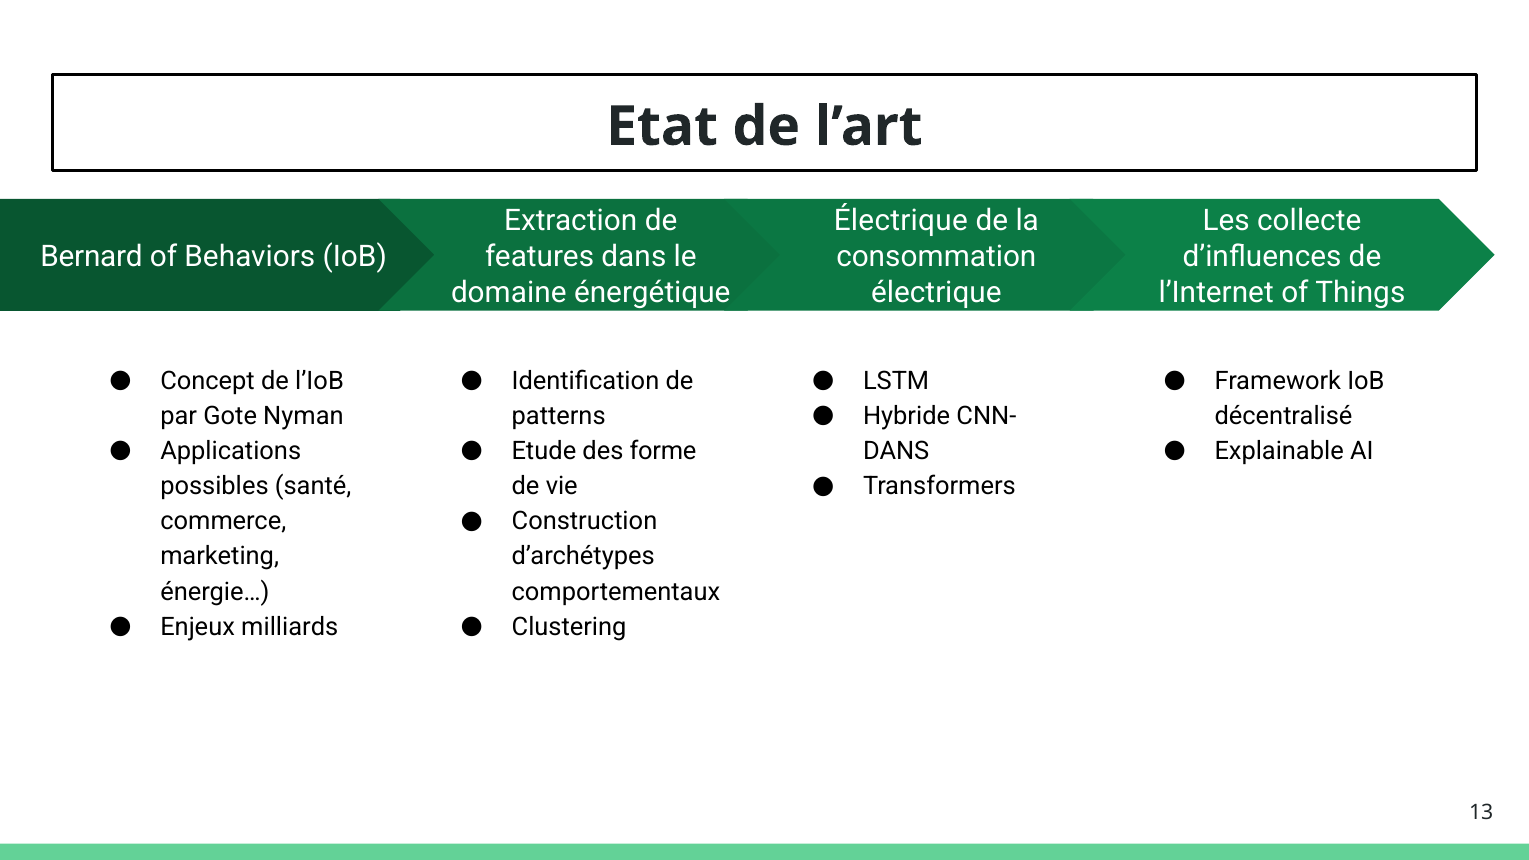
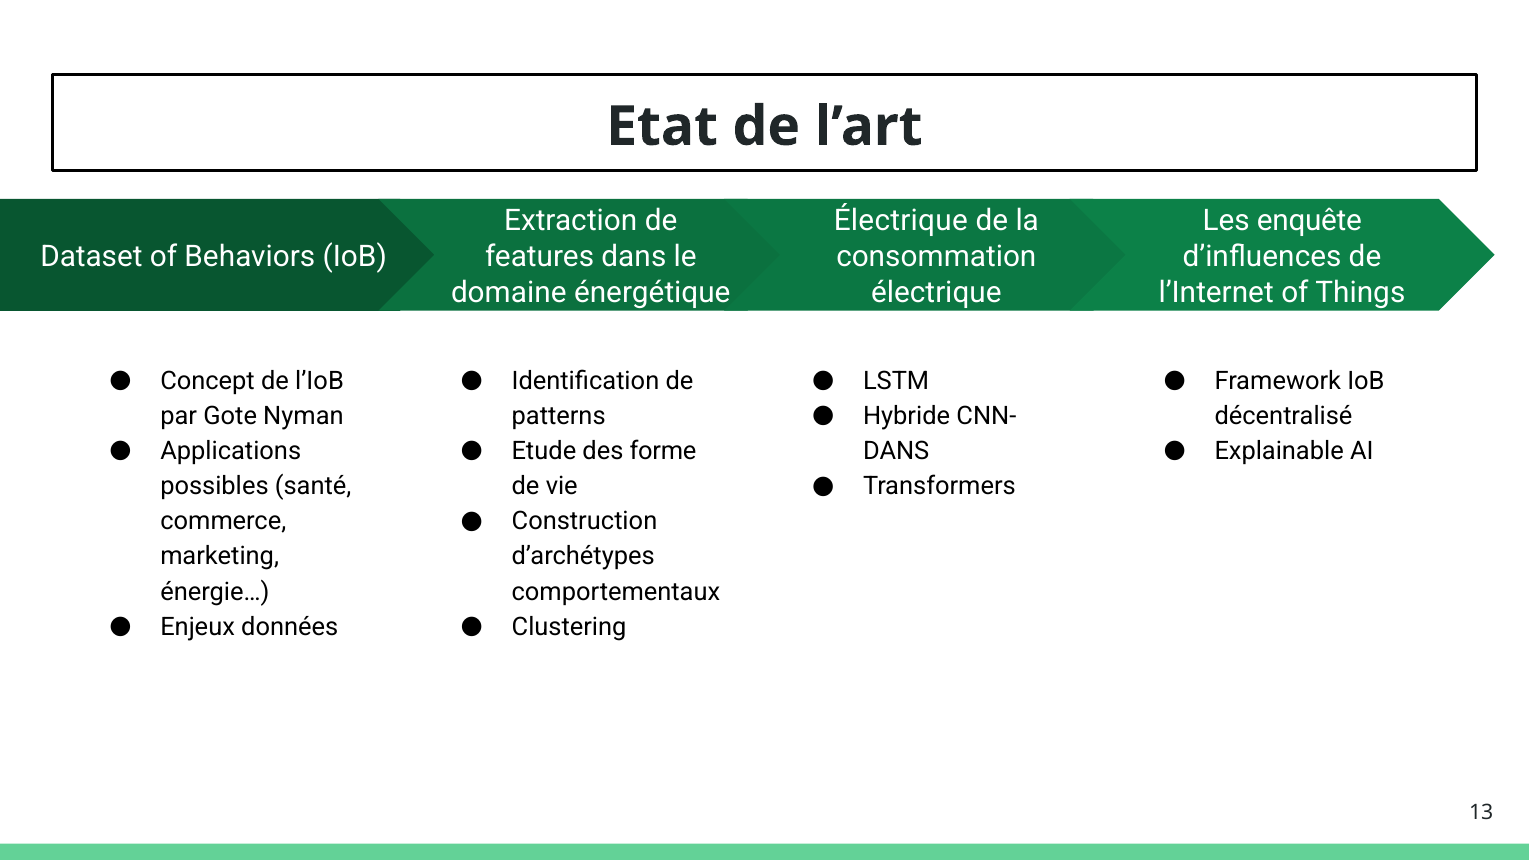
collecte: collecte -> enquête
Bernard: Bernard -> Dataset
milliards: milliards -> données
